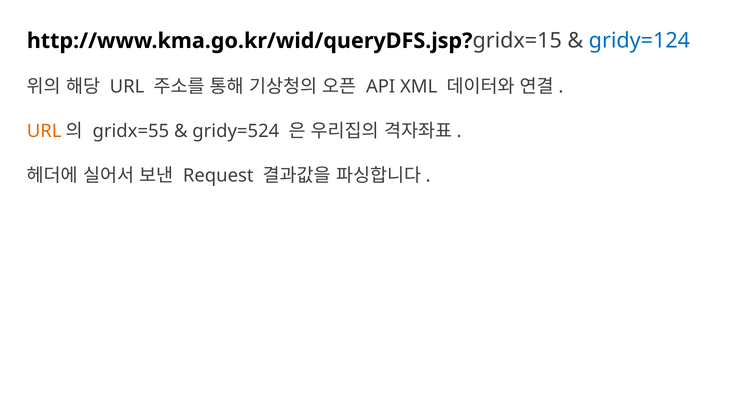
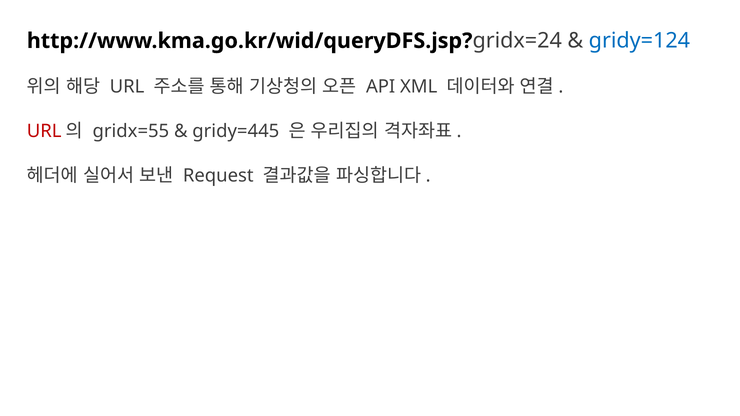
gridx=15: gridx=15 -> gridx=24
URL at (44, 131) colour: orange -> red
gridy=524: gridy=524 -> gridy=445
